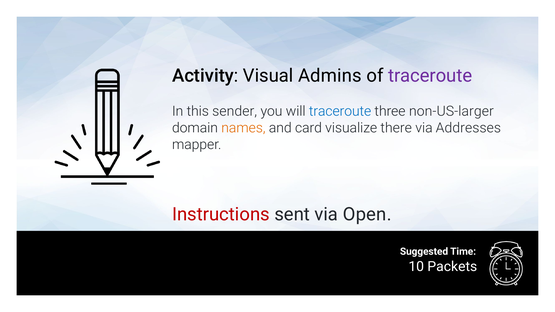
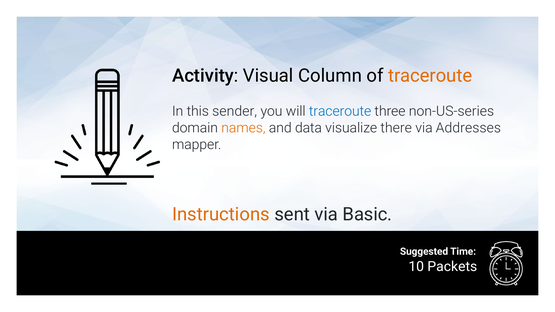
Admins: Admins -> Column
traceroute at (430, 76) colour: purple -> orange
non-US-larger: non-US-larger -> non-US-series
card: card -> data
Instructions colour: red -> orange
Open: Open -> Basic
